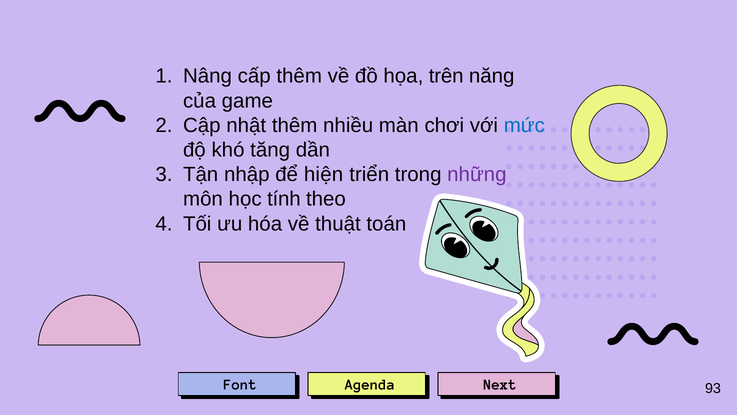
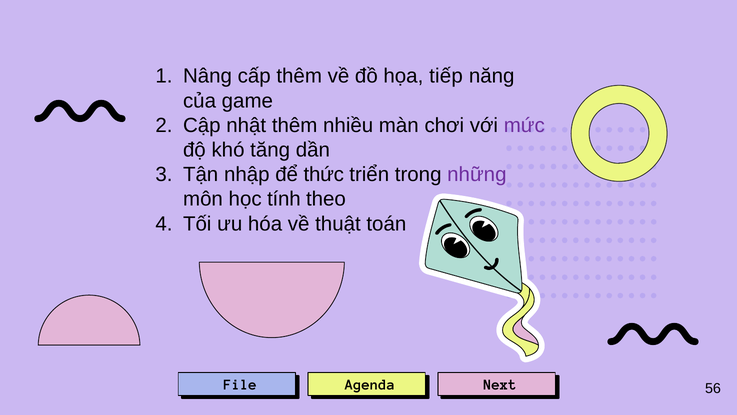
trên: trên -> tiếp
mức colour: blue -> purple
hiện: hiện -> thức
Font: Font -> File
93: 93 -> 56
